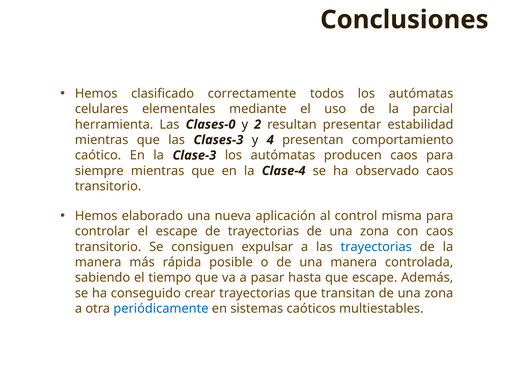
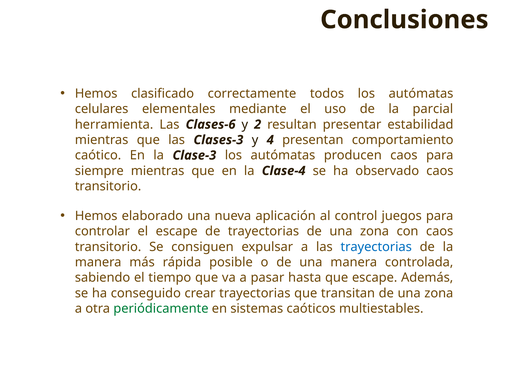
Clases-0: Clases-0 -> Clases-6
misma: misma -> juegos
periódicamente colour: blue -> green
